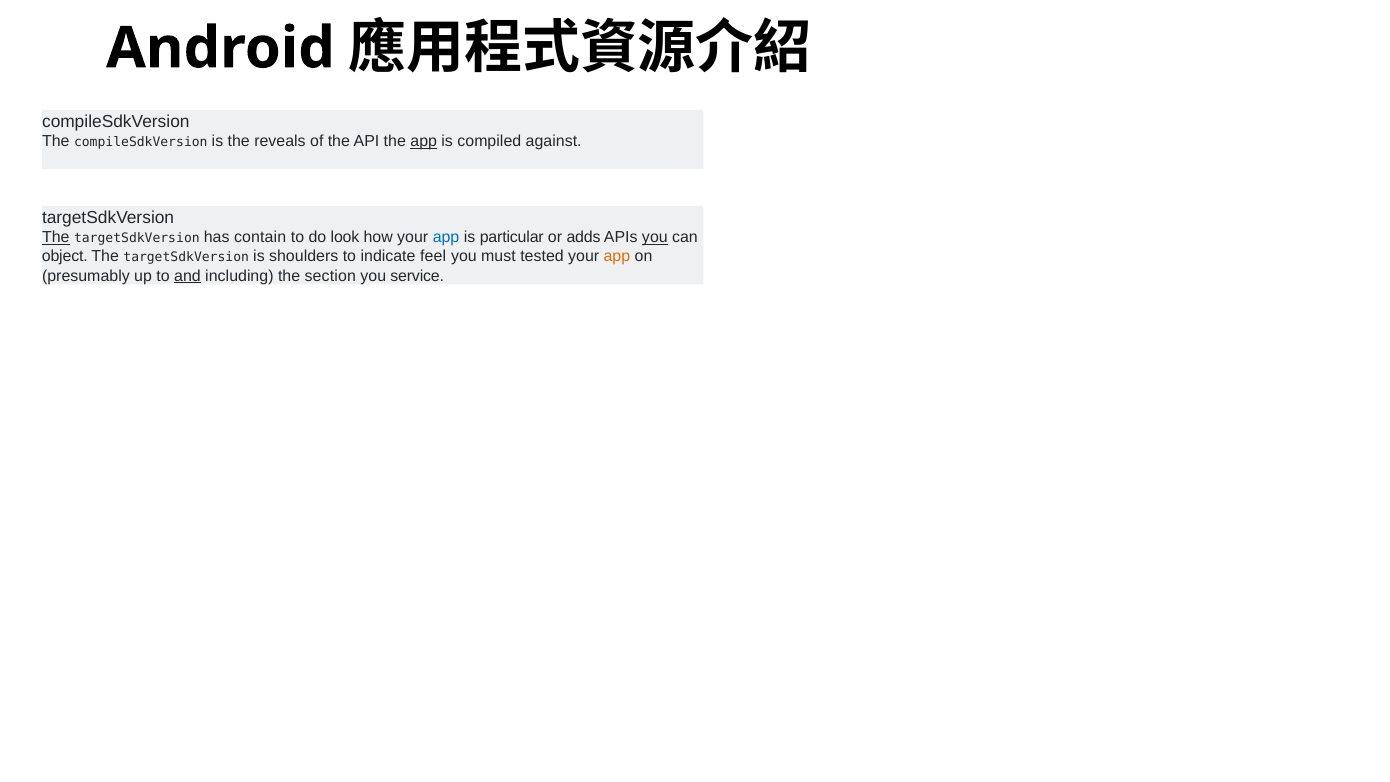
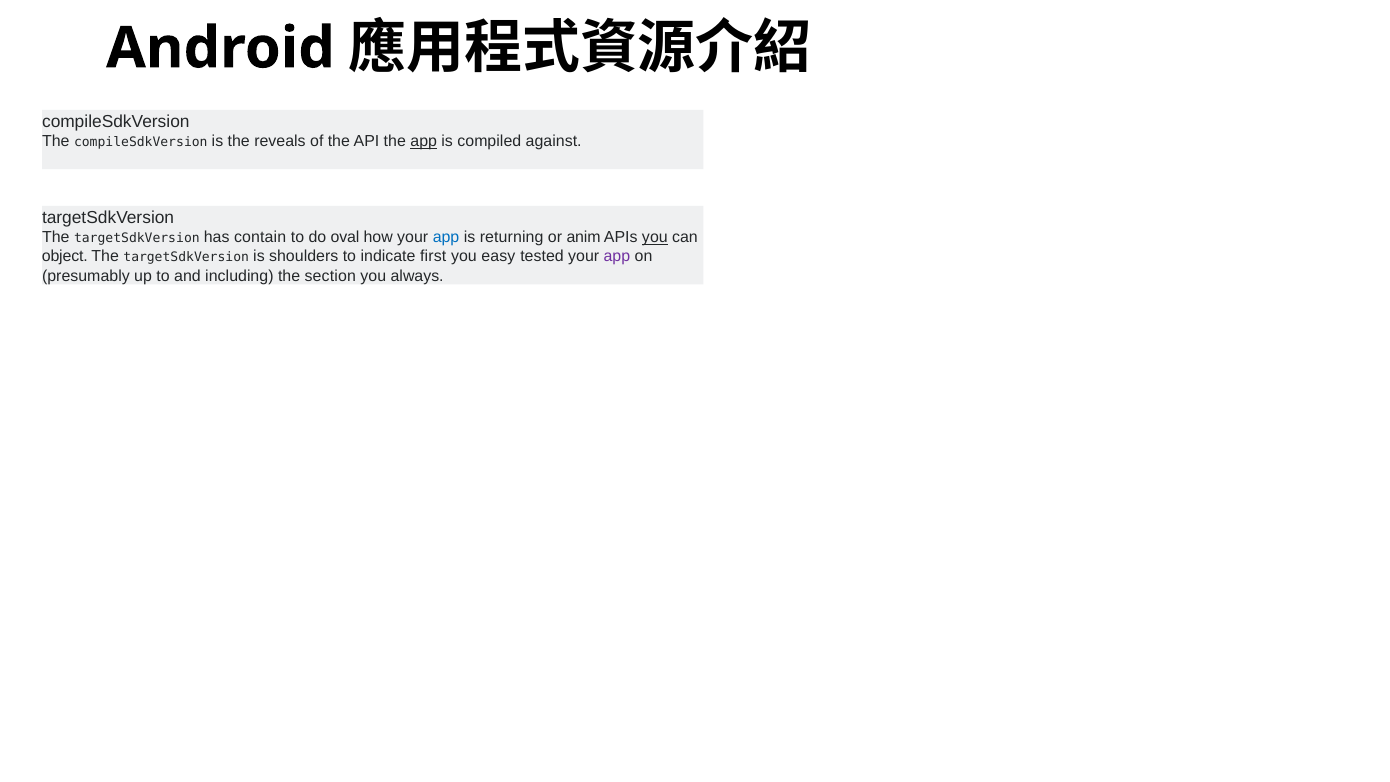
The at (56, 237) underline: present -> none
look: look -> oval
particular: particular -> returning
adds: adds -> anim
feel: feel -> first
must: must -> easy
app at (617, 257) colour: orange -> purple
and underline: present -> none
service: service -> always
